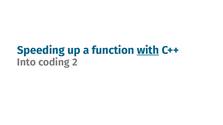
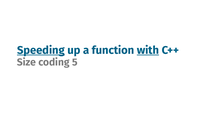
Speeding underline: none -> present
Into: Into -> Size
2: 2 -> 5
